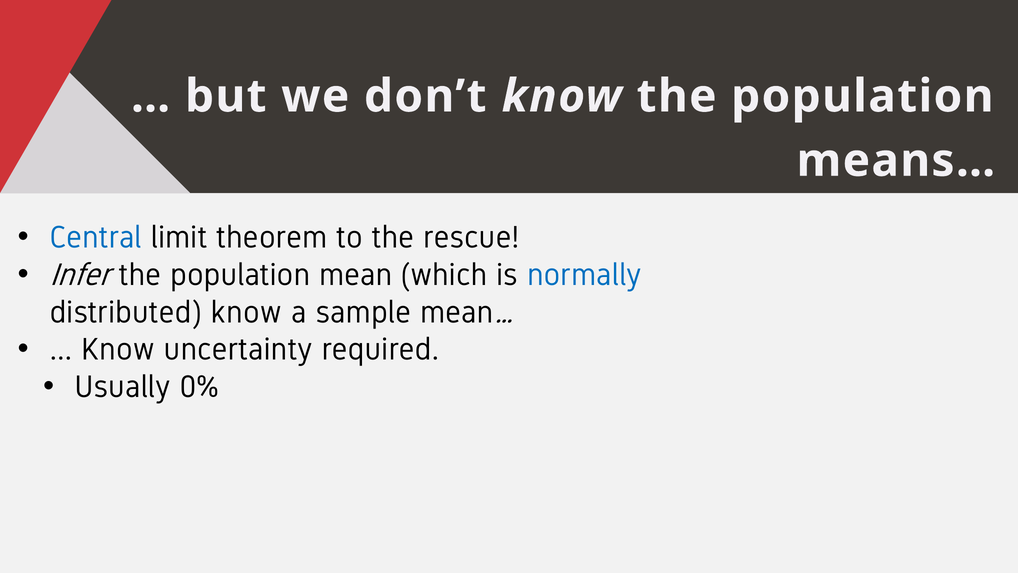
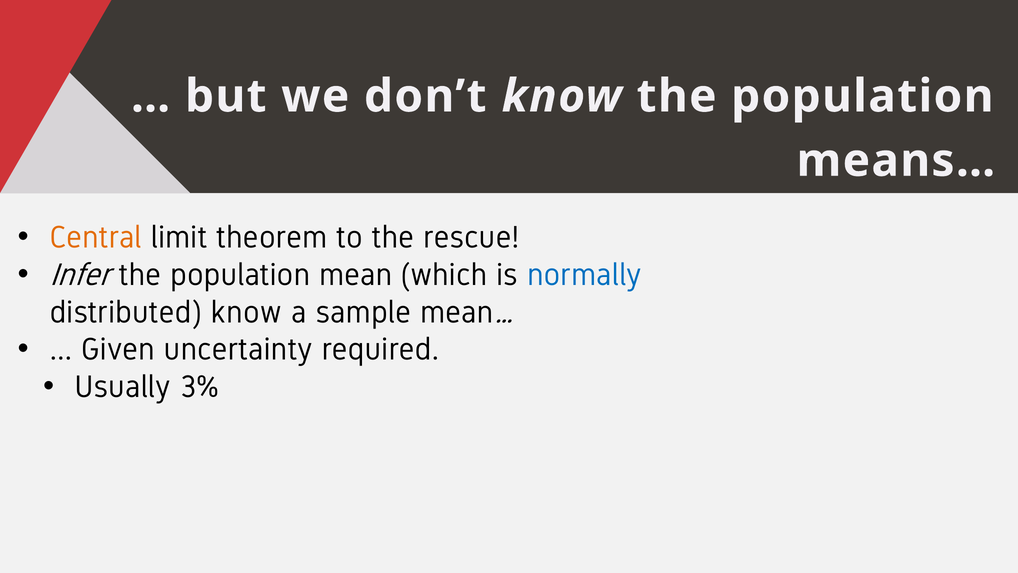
Central colour: blue -> orange
Know at (118, 349): Know -> Given
0%: 0% -> 3%
